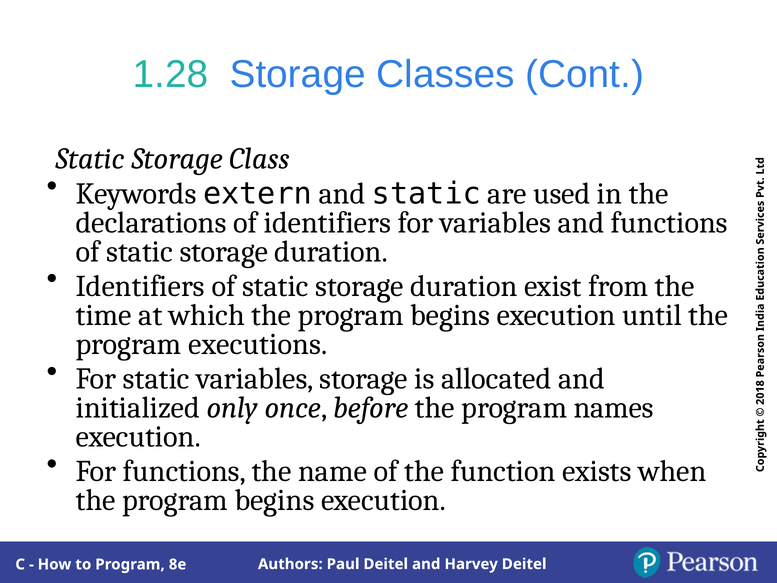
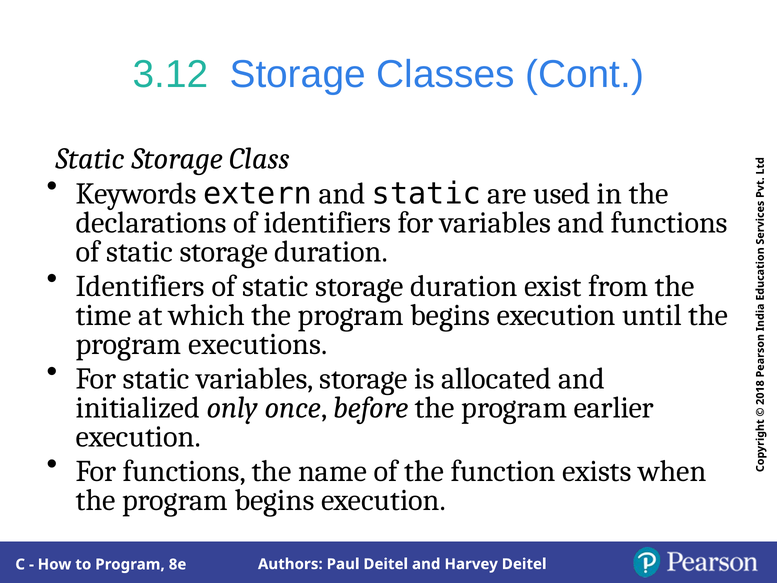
1.28: 1.28 -> 3.12
names: names -> earlier
